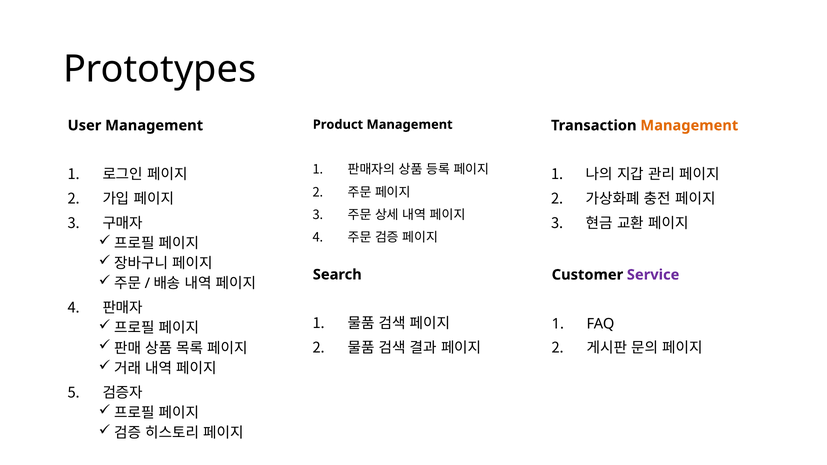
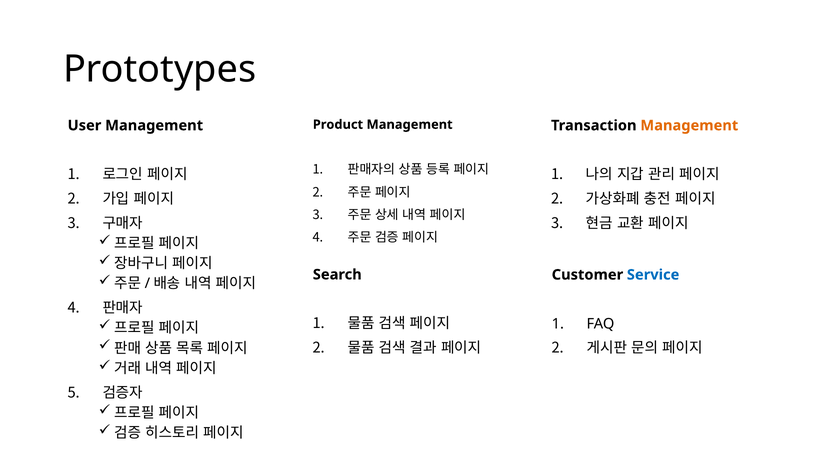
Service colour: purple -> blue
